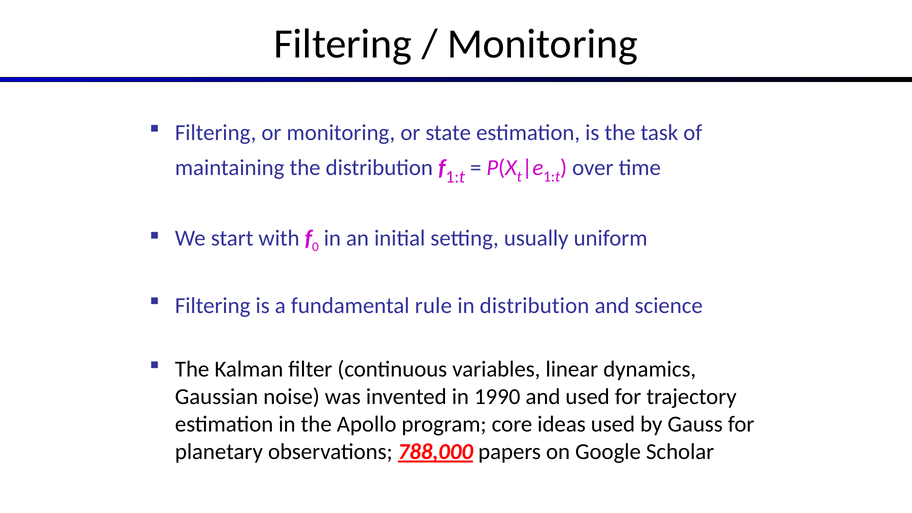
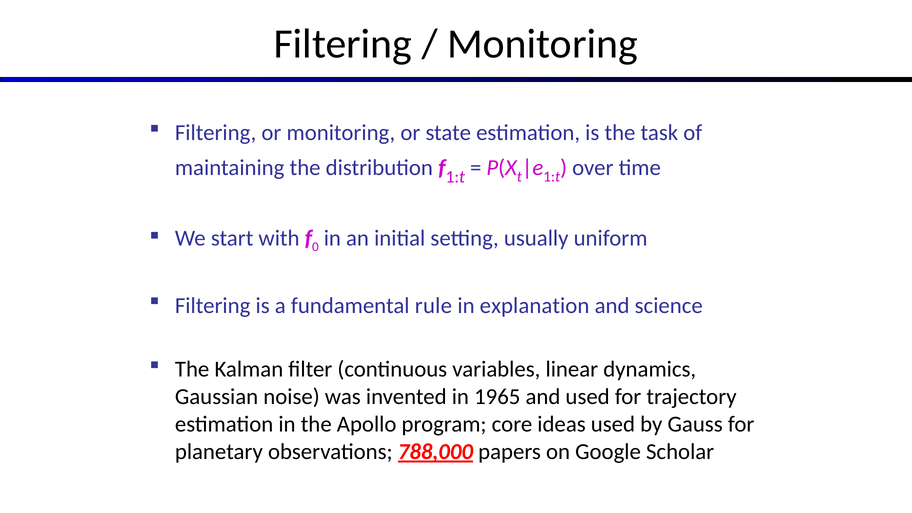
in distribution: distribution -> explanation
1990: 1990 -> 1965
